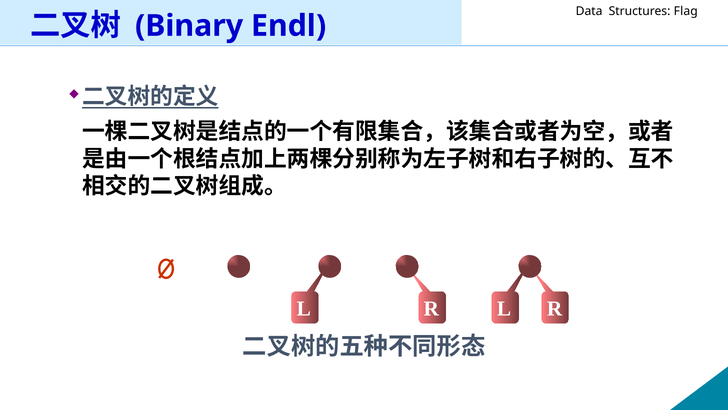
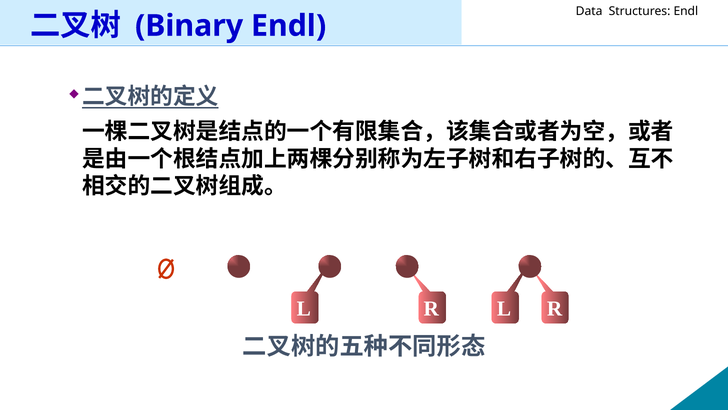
Flag at (686, 11): Flag -> Endl
